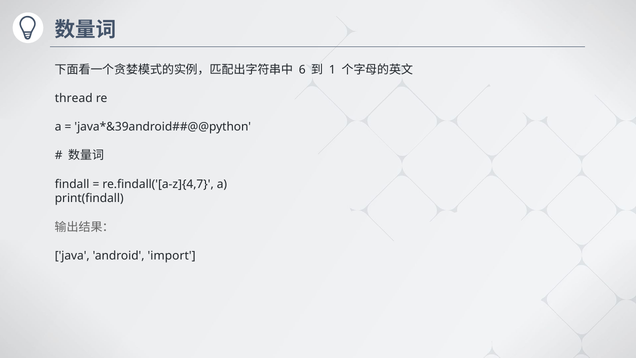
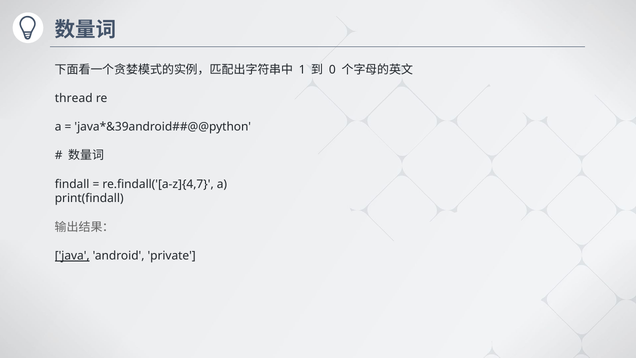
6: 6 -> 1
1: 1 -> 0
java underline: none -> present
import: import -> private
